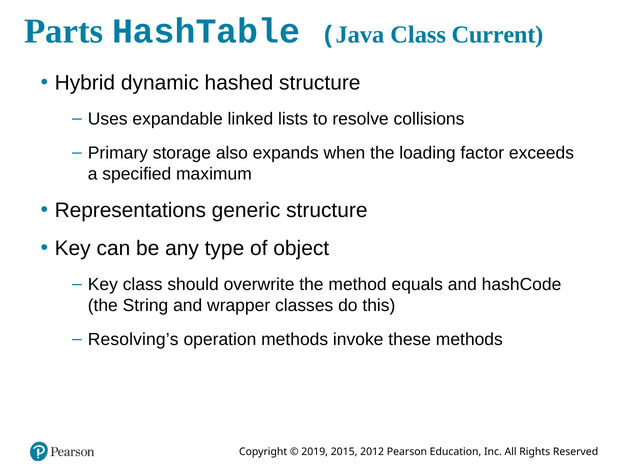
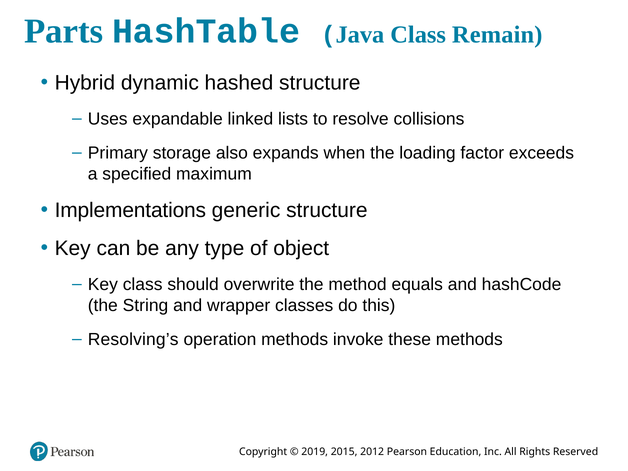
Current: Current -> Remain
Representations: Representations -> Implementations
